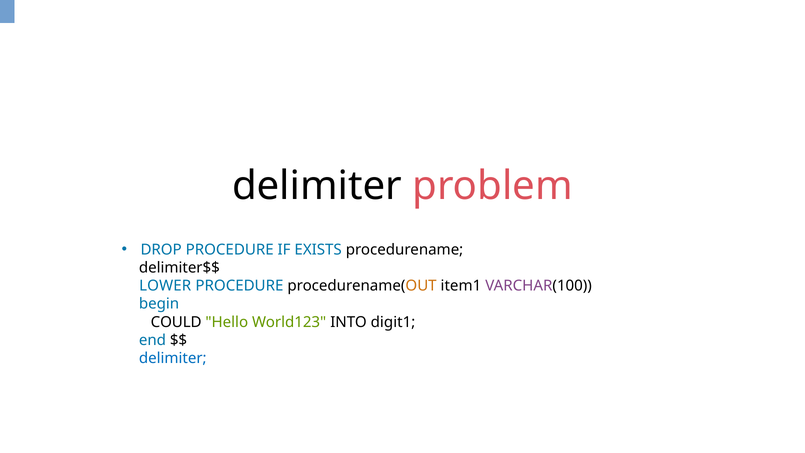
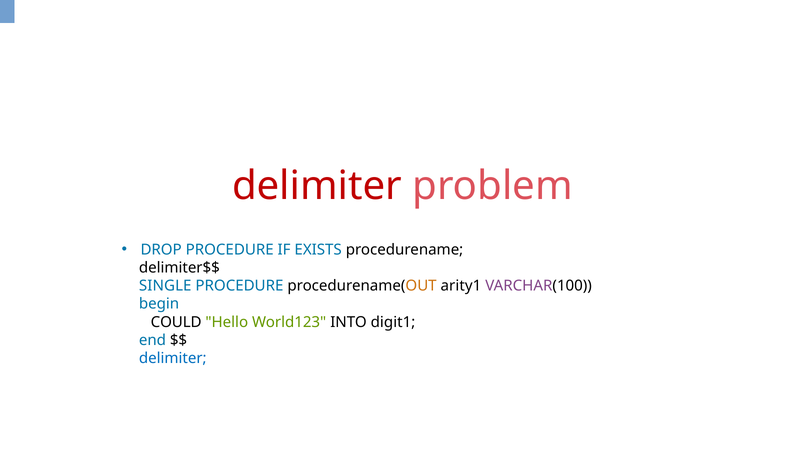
delimiter at (317, 186) colour: black -> red
LOWER: LOWER -> SINGLE
item1: item1 -> arity1
